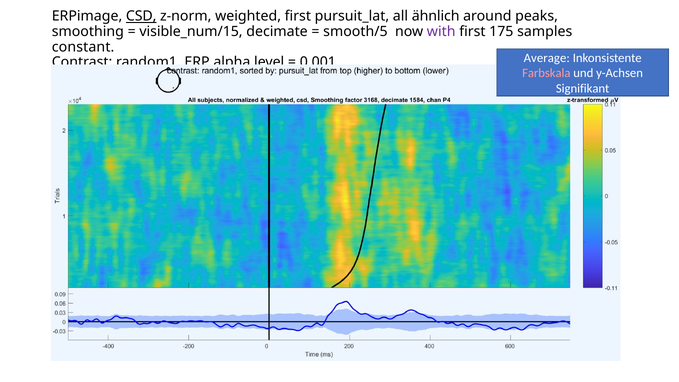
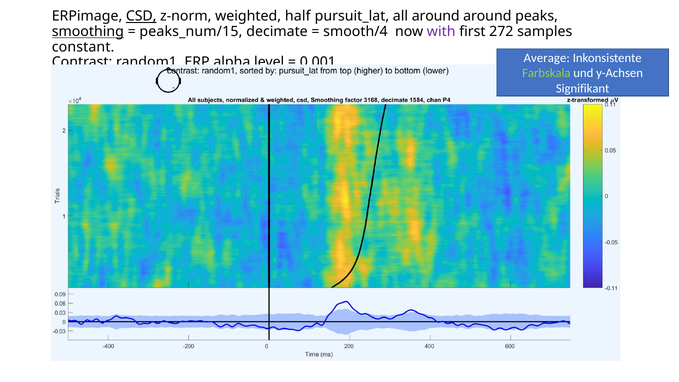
weighted first: first -> half
all ähnlich: ähnlich -> around
smoothing underline: none -> present
visible_num/15: visible_num/15 -> peaks_num/15
smooth/5: smooth/5 -> smooth/4
175: 175 -> 272
Farbskala colour: pink -> light green
